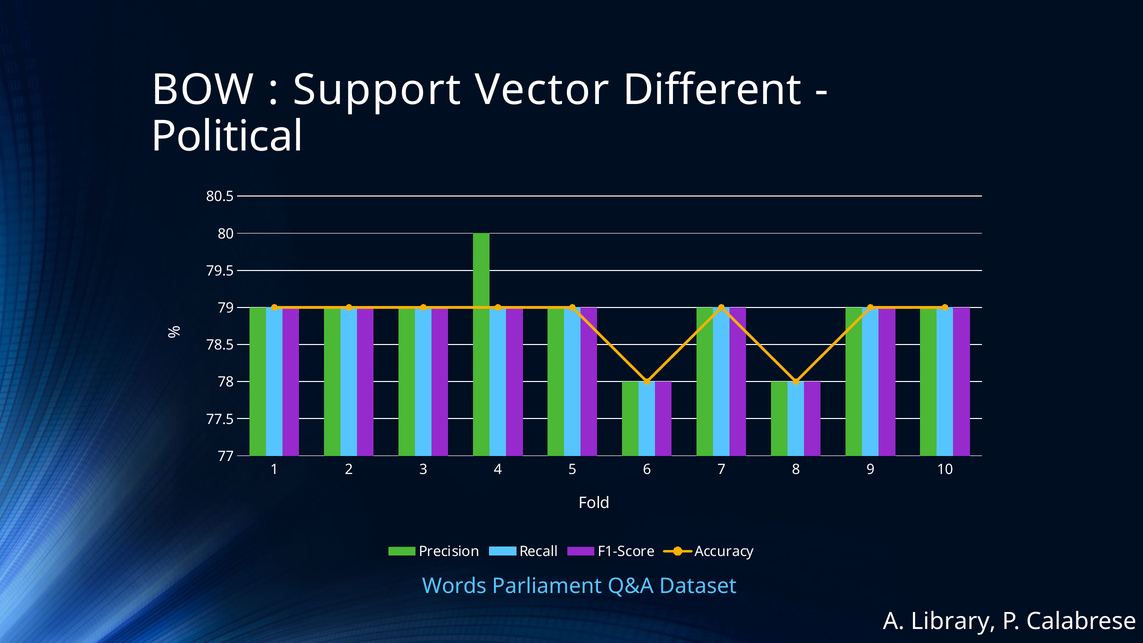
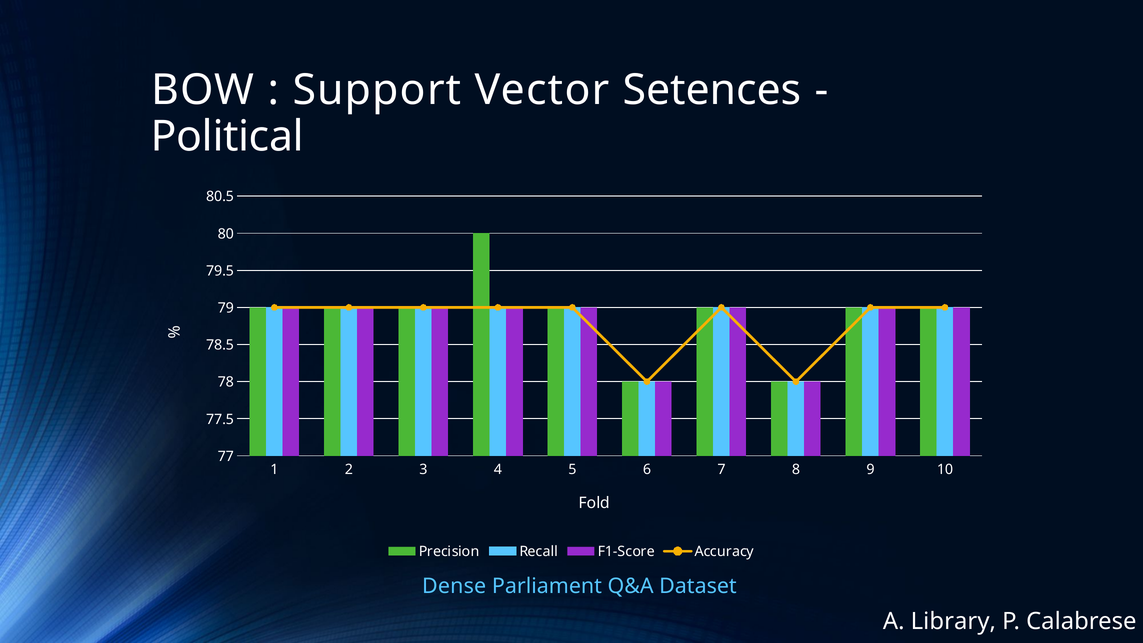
Different: Different -> Setences
Words: Words -> Dense
